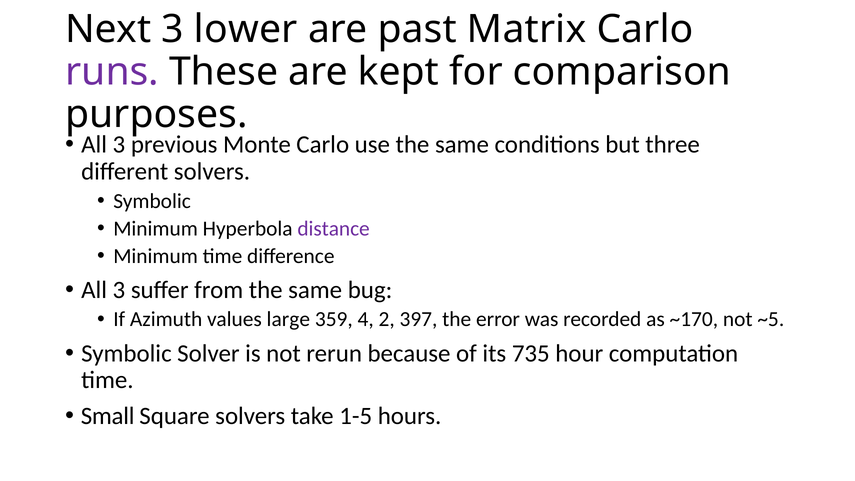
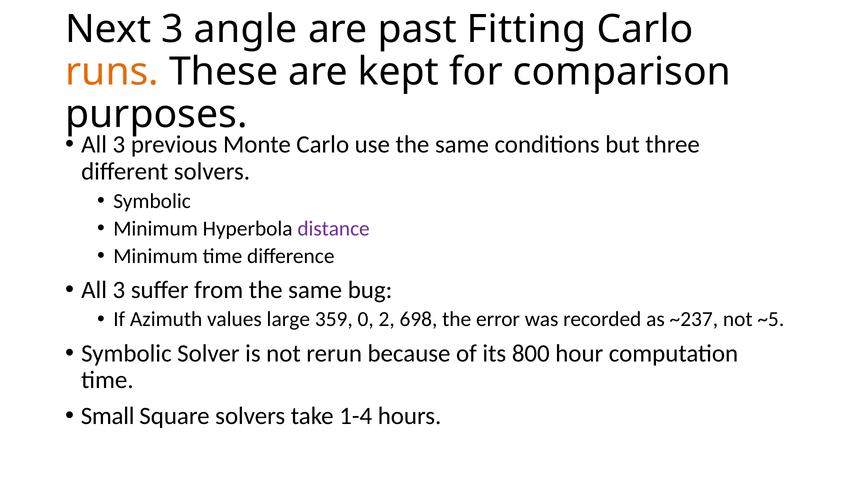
lower: lower -> angle
Matrix: Matrix -> Fitting
runs colour: purple -> orange
4: 4 -> 0
397: 397 -> 698
~170: ~170 -> ~237
735: 735 -> 800
1-5: 1-5 -> 1-4
